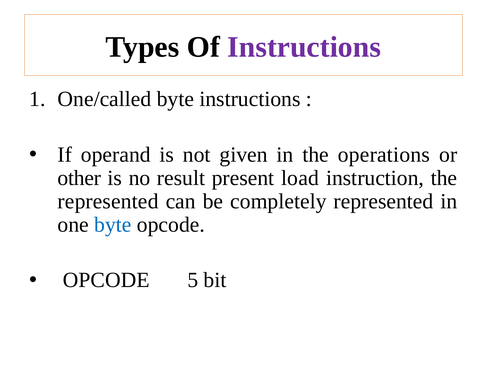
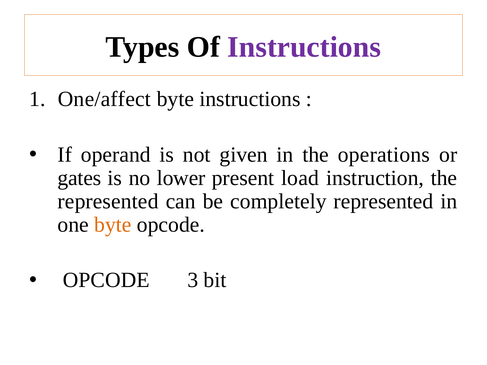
One/called: One/called -> One/affect
other: other -> gates
result: result -> lower
byte at (113, 225) colour: blue -> orange
5: 5 -> 3
